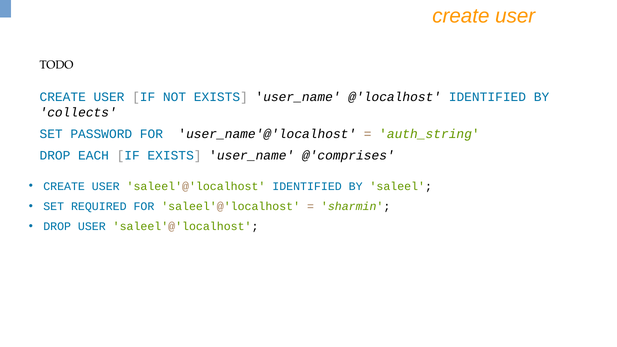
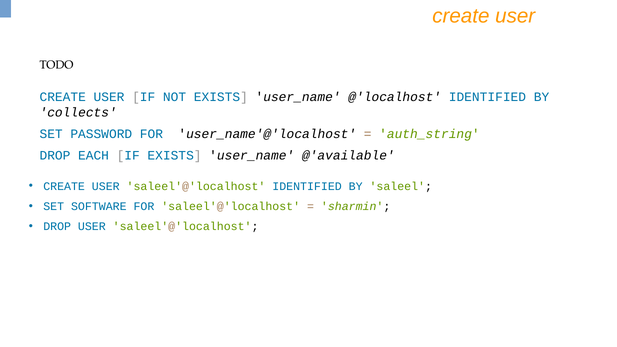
@'comprises: @'comprises -> @'available
REQUIRED: REQUIRED -> SOFTWARE
